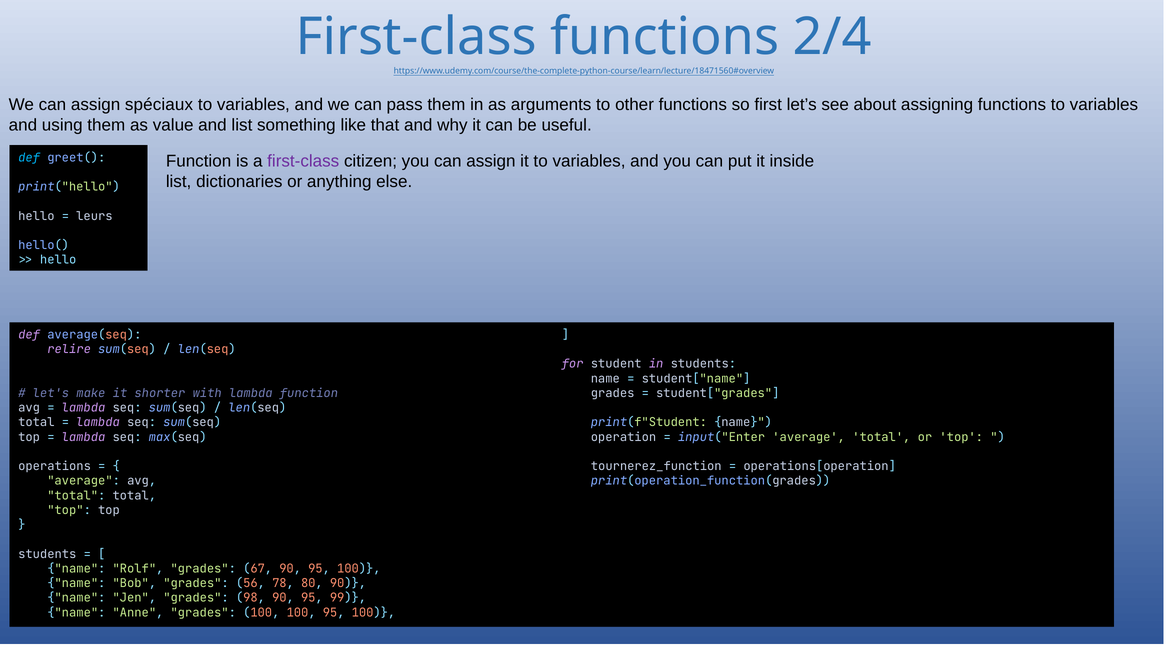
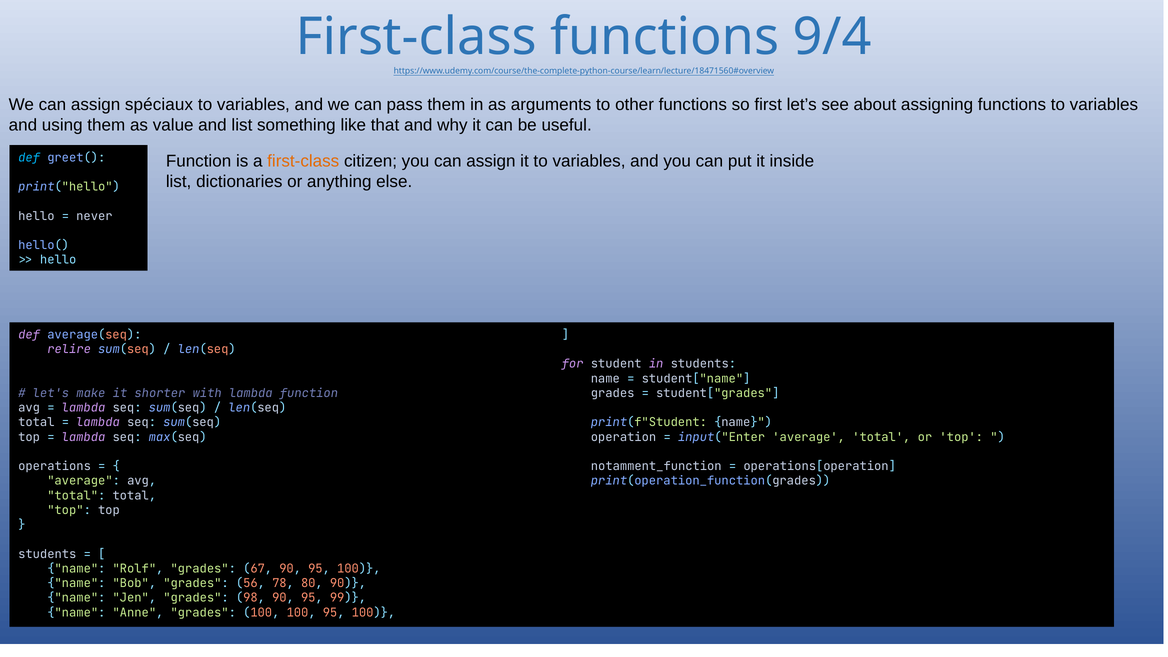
2/4: 2/4 -> 9/4
first-class at (303, 161) colour: purple -> orange
leurs: leurs -> never
tournerez_function: tournerez_function -> notamment_function
